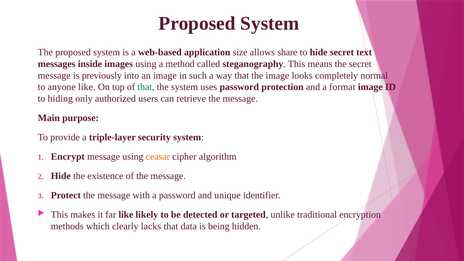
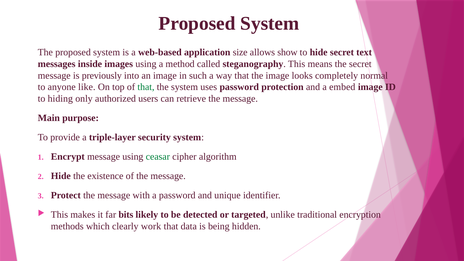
share: share -> show
format: format -> embed
ceasar colour: orange -> green
far like: like -> bits
lacks: lacks -> work
